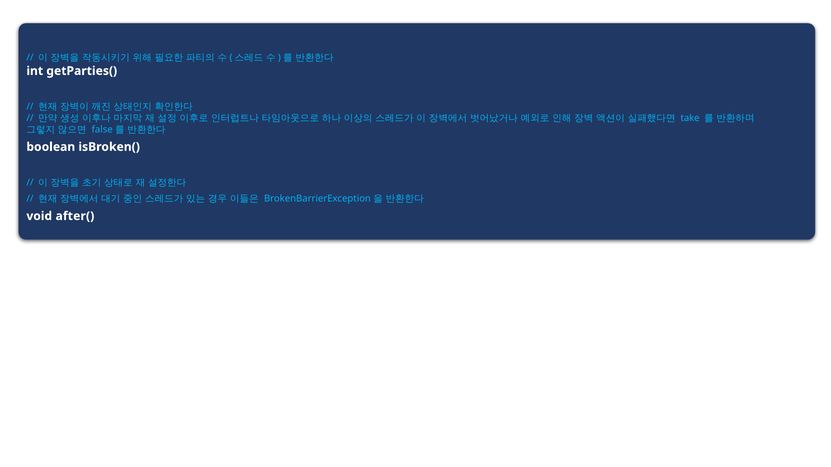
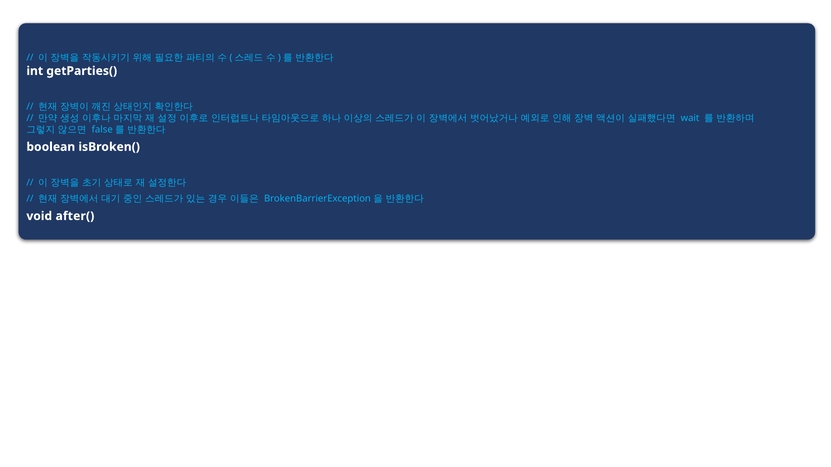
take: take -> wait
